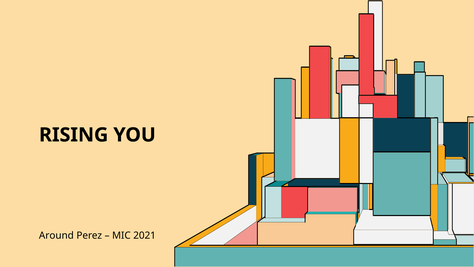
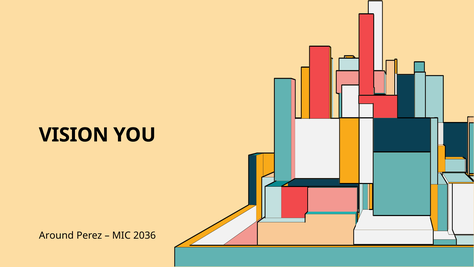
RISING: RISING -> VISION
2021: 2021 -> 2036
